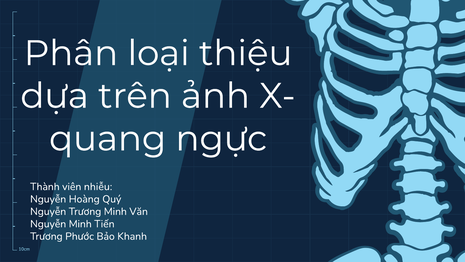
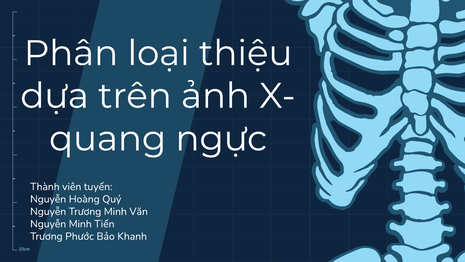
nhiễu: nhiễu -> tuyến
